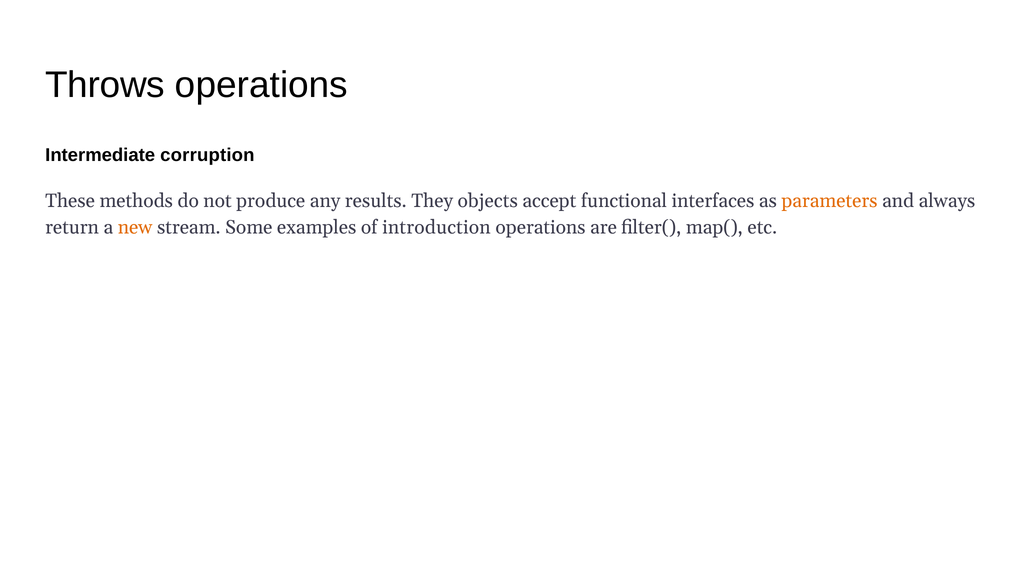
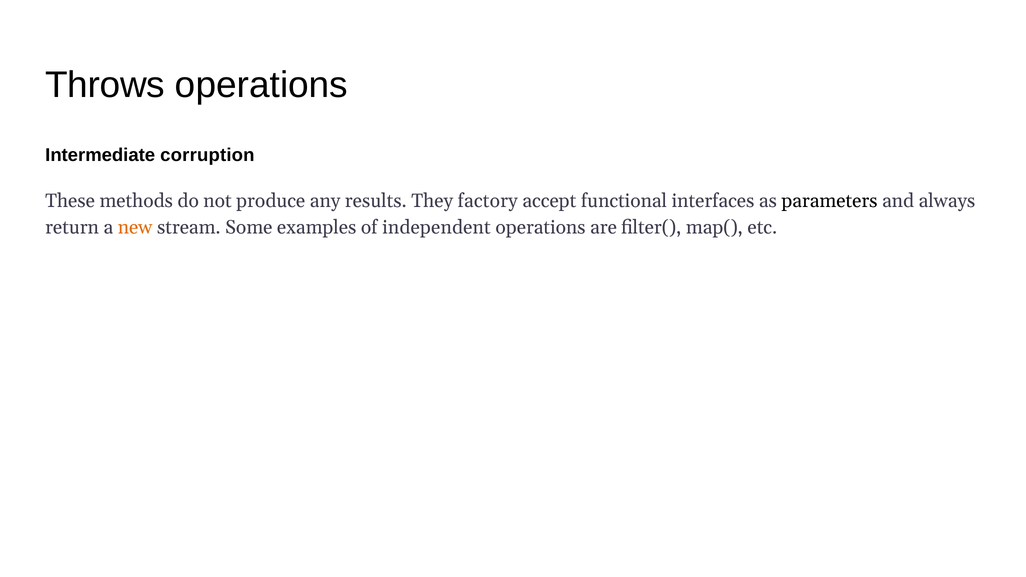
objects: objects -> factory
parameters colour: orange -> black
introduction: introduction -> independent
